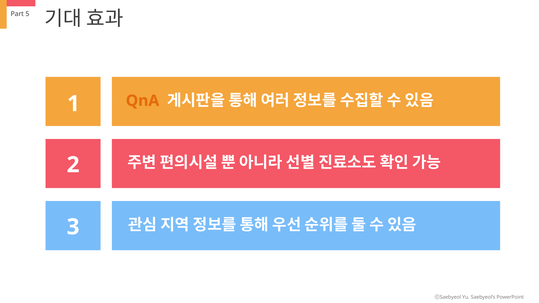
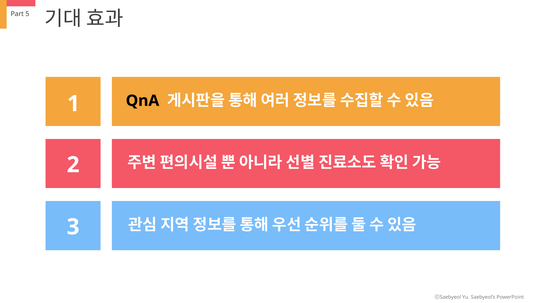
QnA colour: orange -> black
